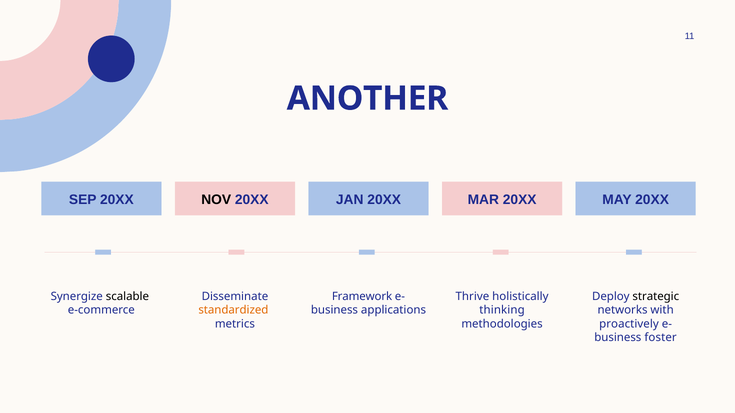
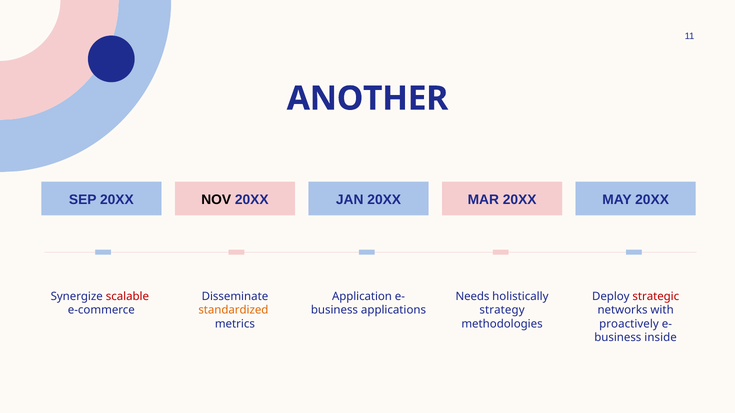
scalable colour: black -> red
Framework: Framework -> Application
Thrive: Thrive -> Needs
strategic colour: black -> red
thinking: thinking -> strategy
foster: foster -> inside
